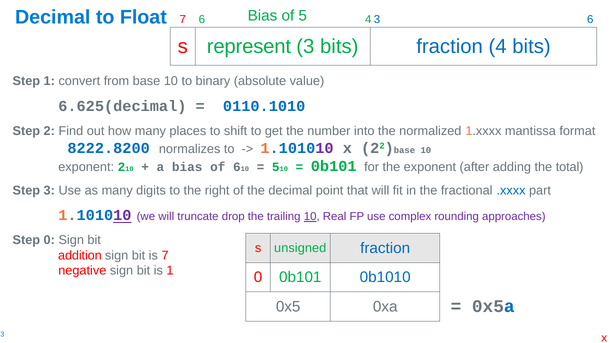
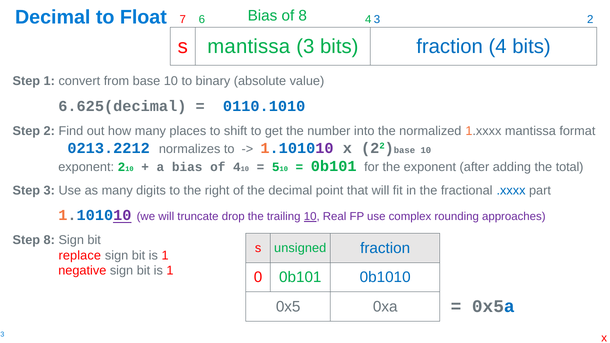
of 5: 5 -> 8
6 at (590, 19): 6 -> 2
s represent: represent -> mantissa
8222.8200: 8222.8200 -> 0213.2212
of 6: 6 -> 4
Step 0: 0 -> 8
addition: addition -> replace
7 at (165, 256): 7 -> 1
